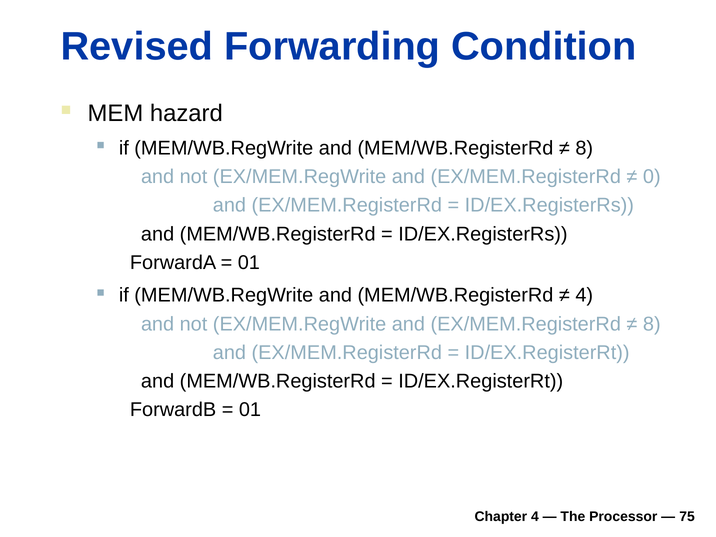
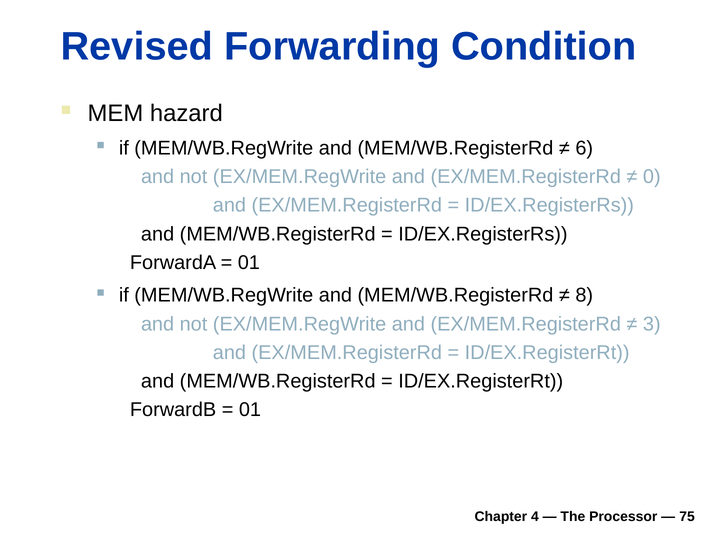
8 at (584, 148): 8 -> 6
4 at (584, 295): 4 -> 8
8 at (652, 324): 8 -> 3
